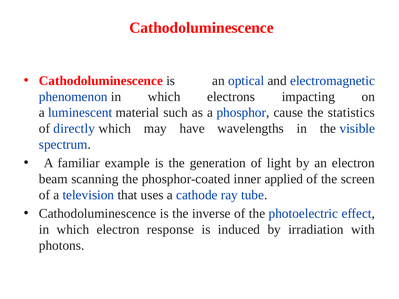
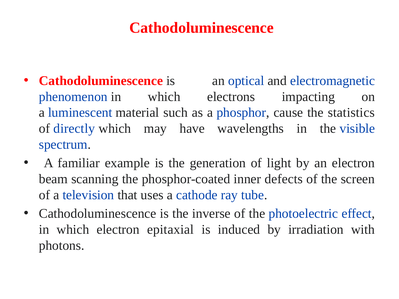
applied: applied -> defects
response: response -> epitaxial
